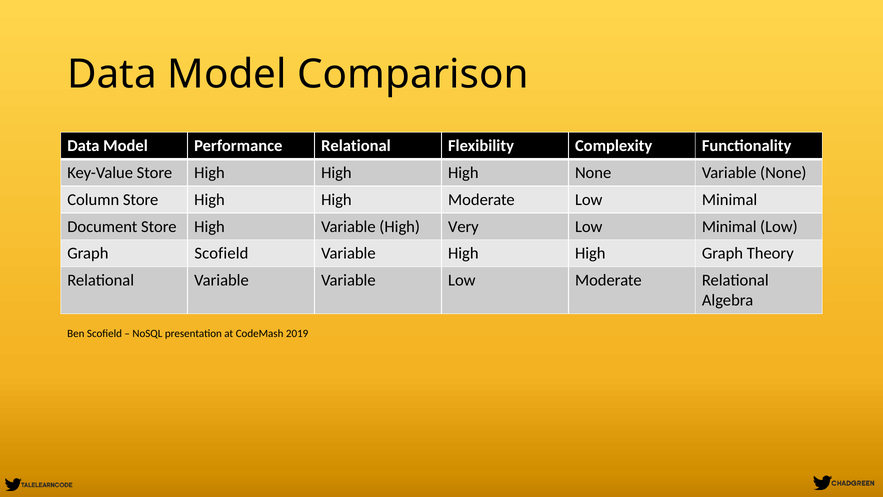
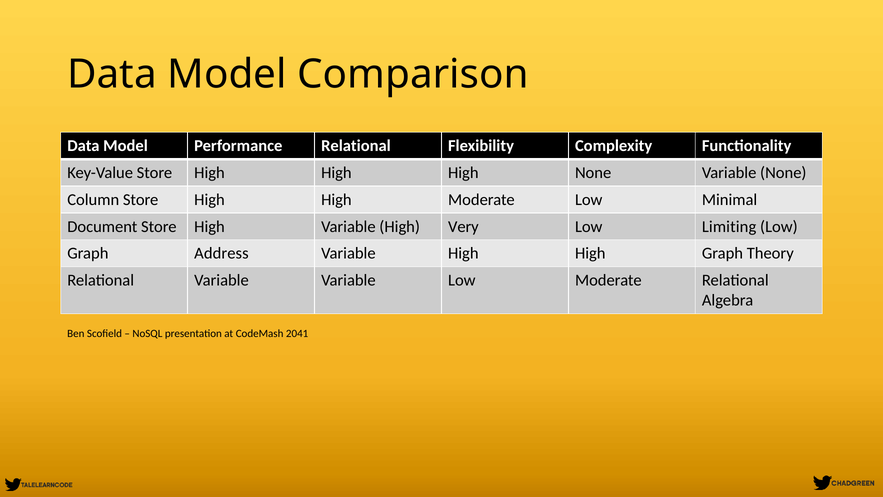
Minimal at (729, 226): Minimal -> Limiting
Graph Scofield: Scofield -> Address
2019: 2019 -> 2041
